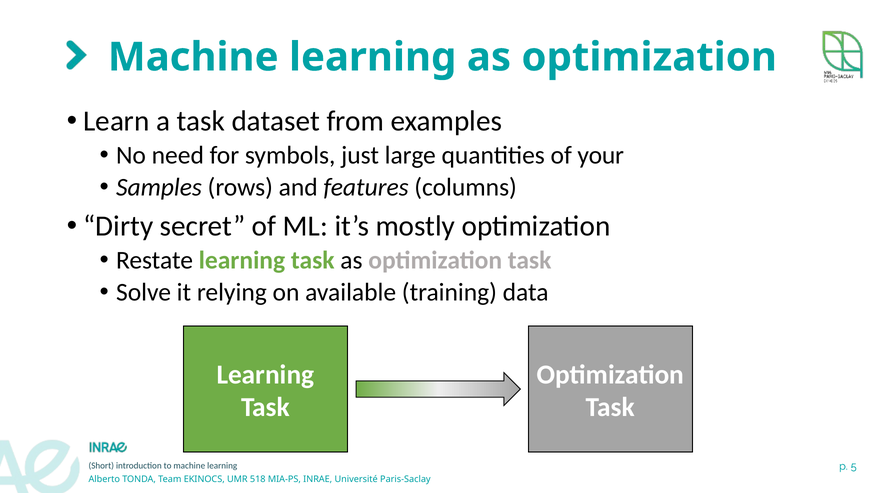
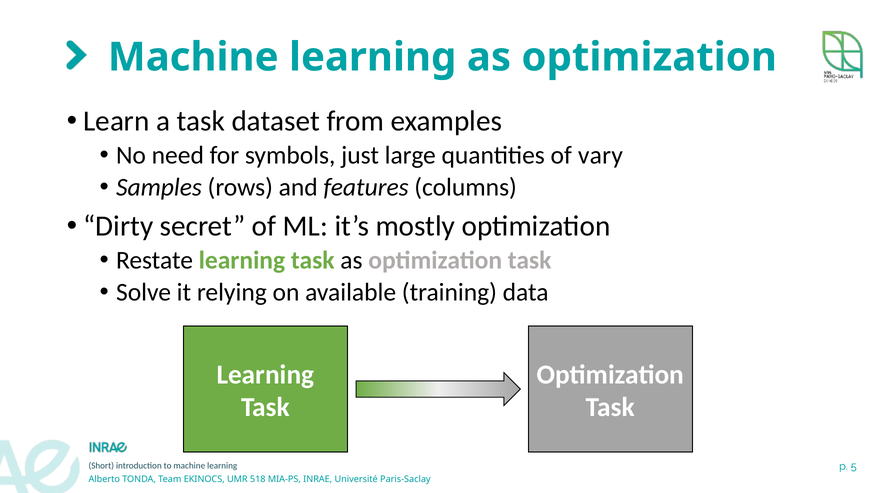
your: your -> vary
